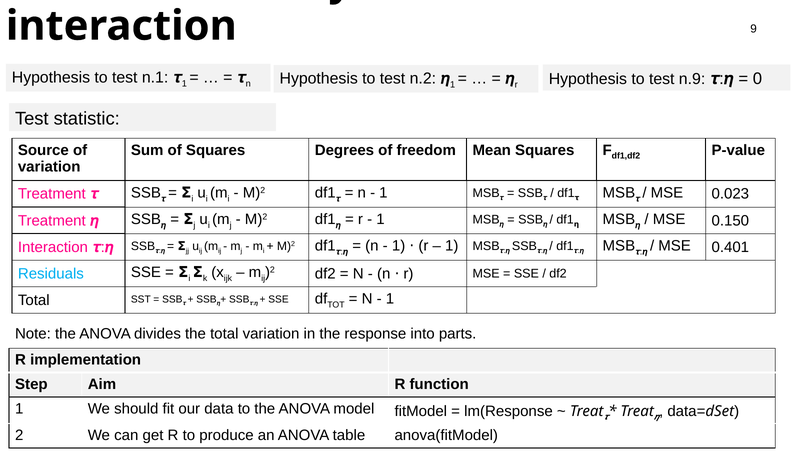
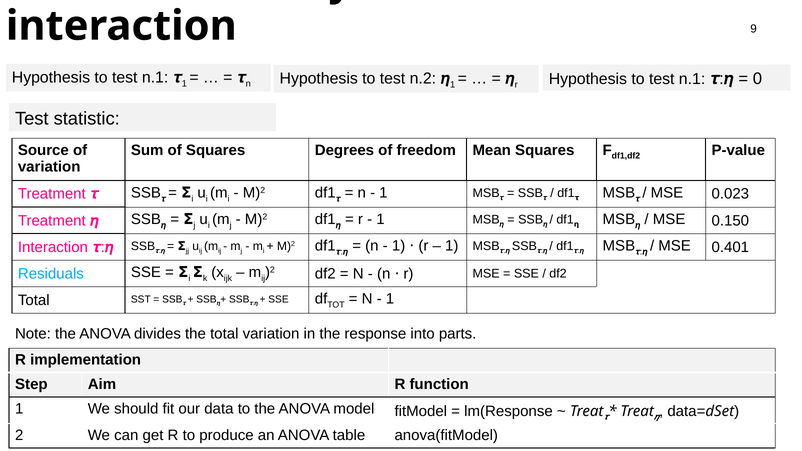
n.9 at (692, 79): n.9 -> n.1
